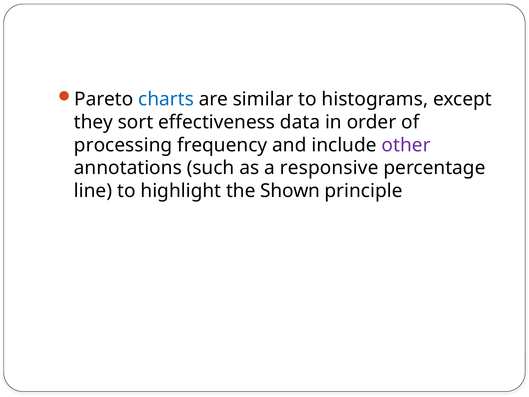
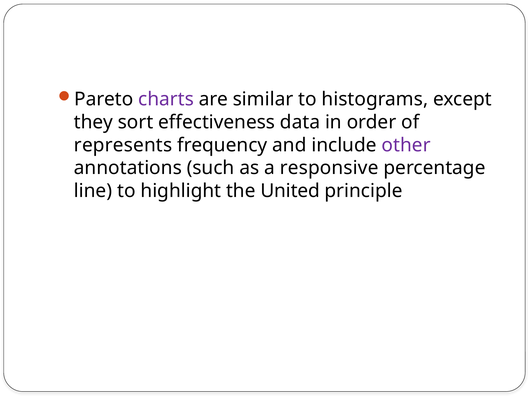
charts colour: blue -> purple
processing: processing -> represents
Shown: Shown -> United
